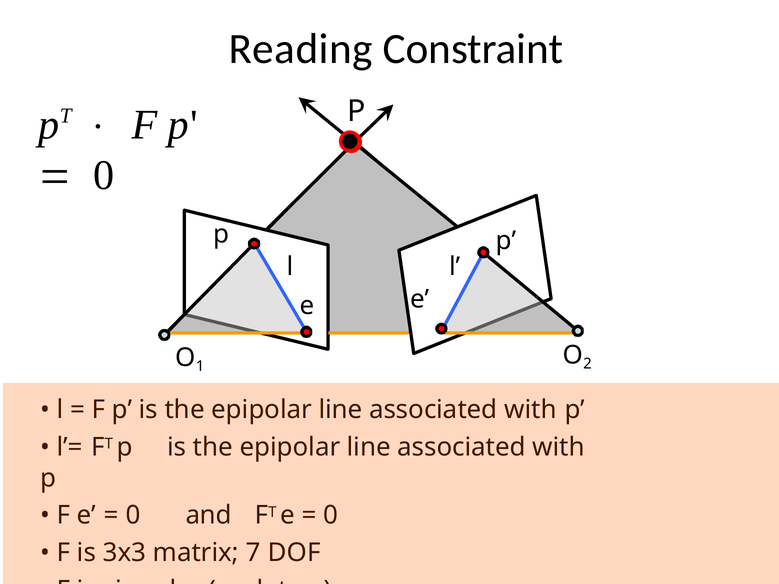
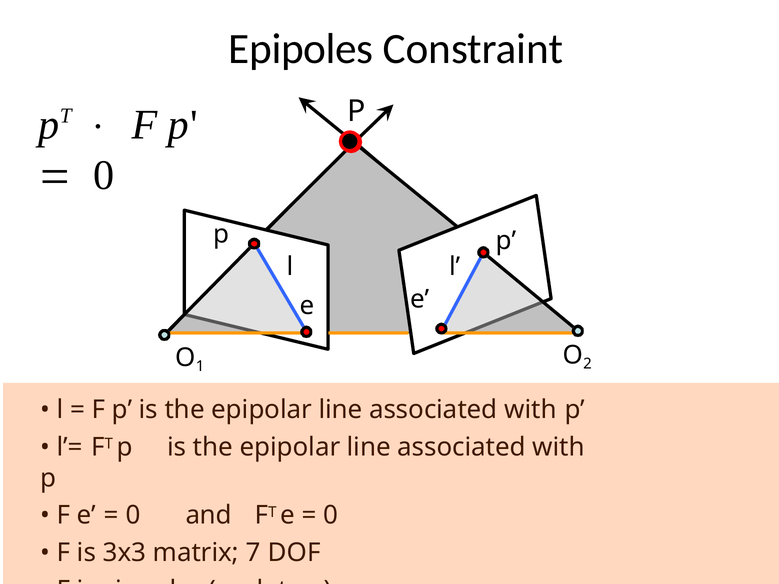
Reading: Reading -> Epipoles
